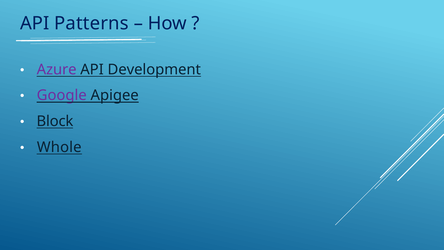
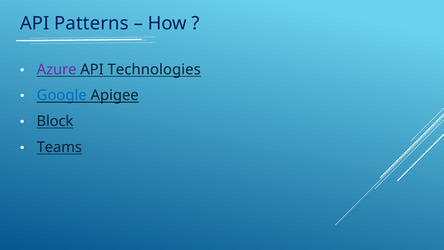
Development: Development -> Technologies
Google colour: purple -> blue
Whole: Whole -> Teams
